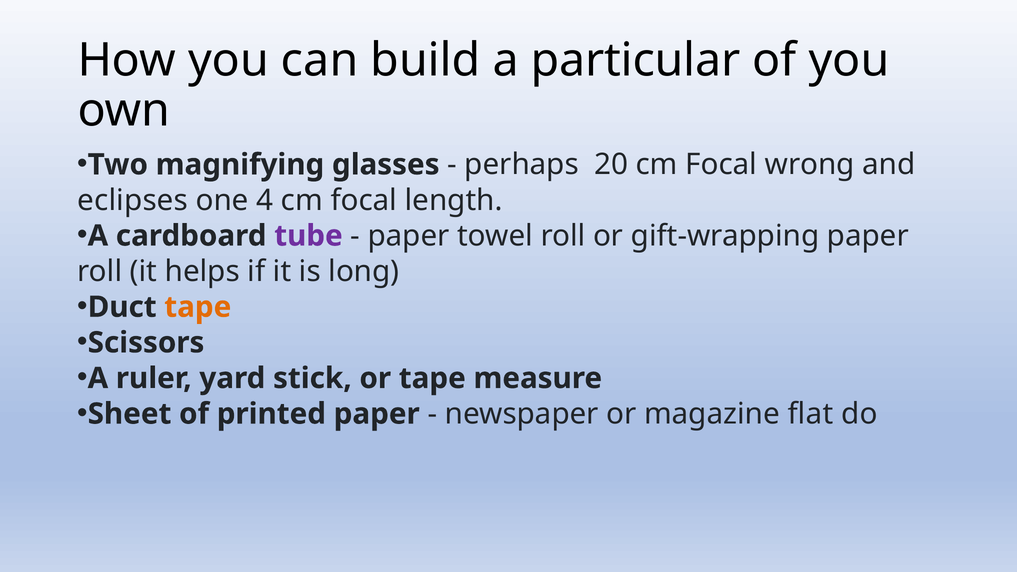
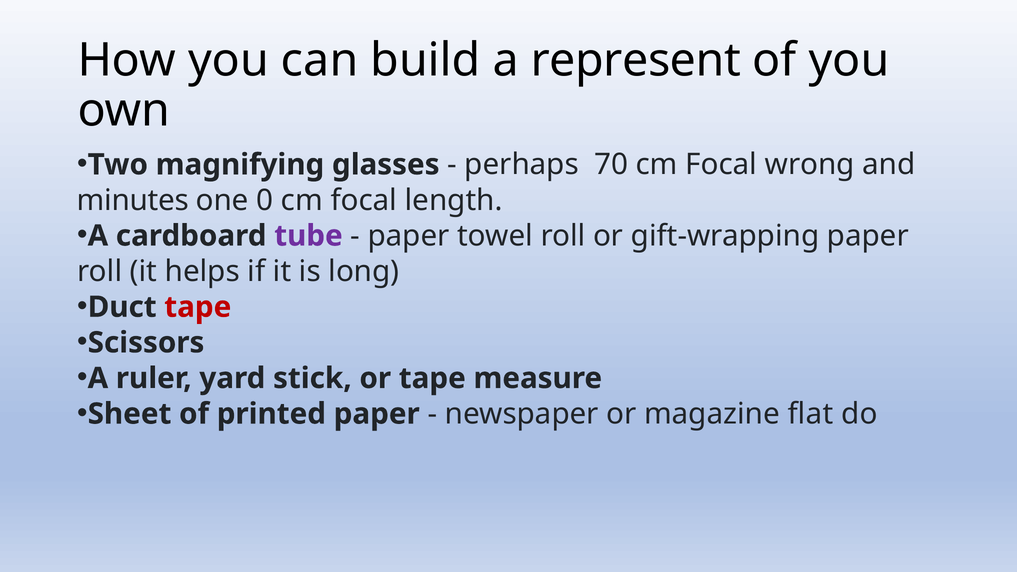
particular: particular -> represent
20: 20 -> 70
eclipses: eclipses -> minutes
4: 4 -> 0
tape at (198, 307) colour: orange -> red
